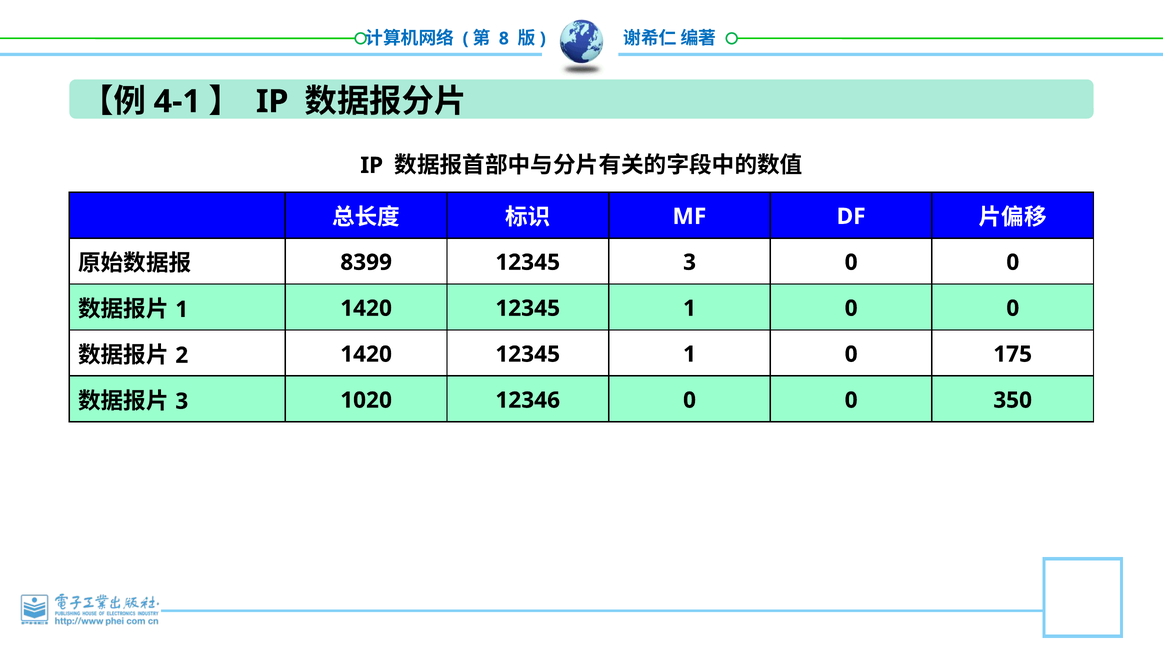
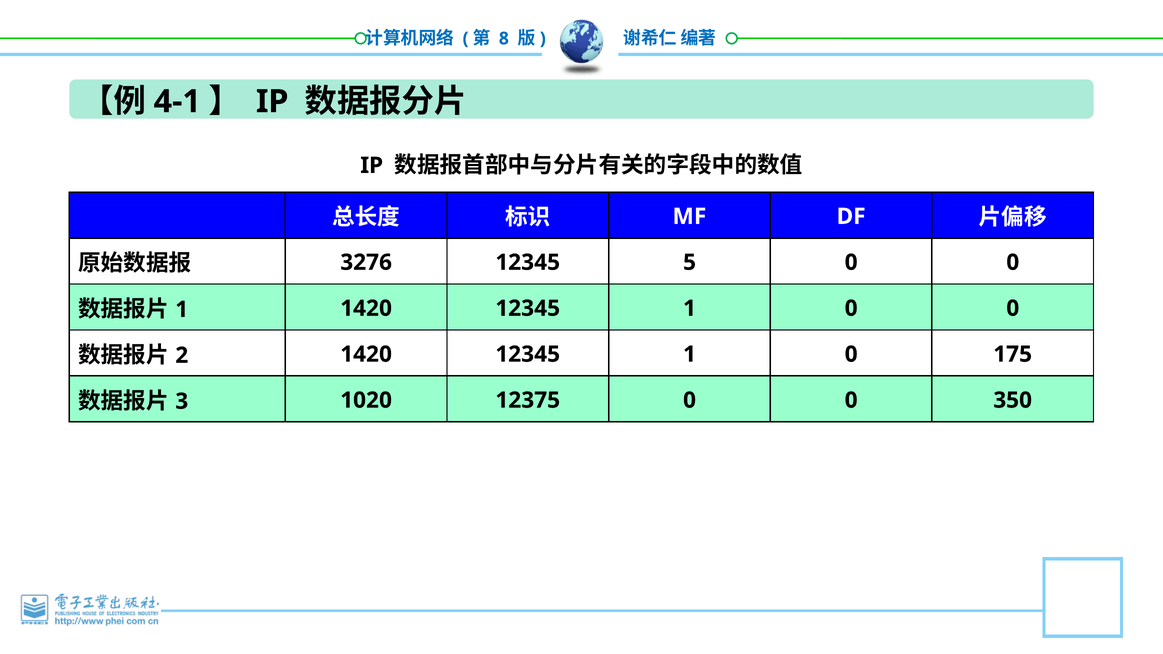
8399: 8399 -> 3276
12345 3: 3 -> 5
12346: 12346 -> 12375
